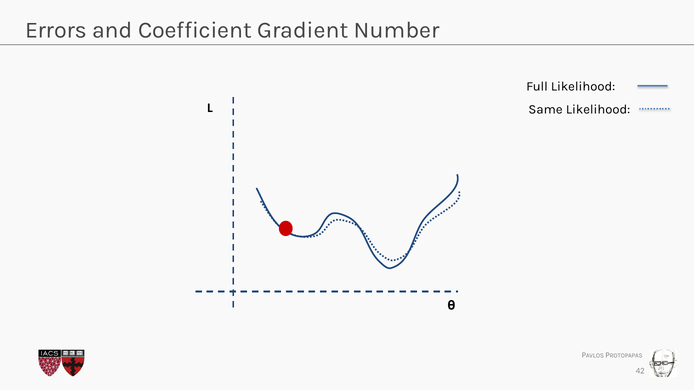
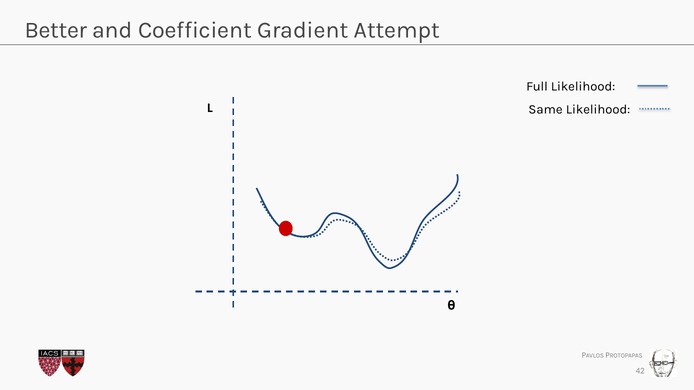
Errors: Errors -> Better
Number: Number -> Attempt
